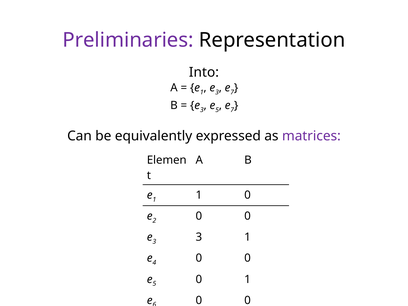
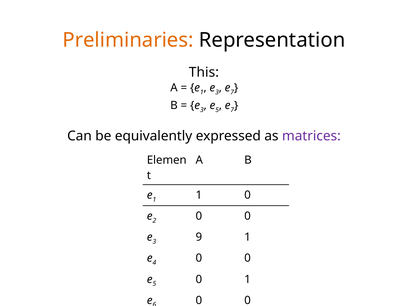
Preliminaries colour: purple -> orange
Into: Into -> This
3 at (199, 237): 3 -> 9
